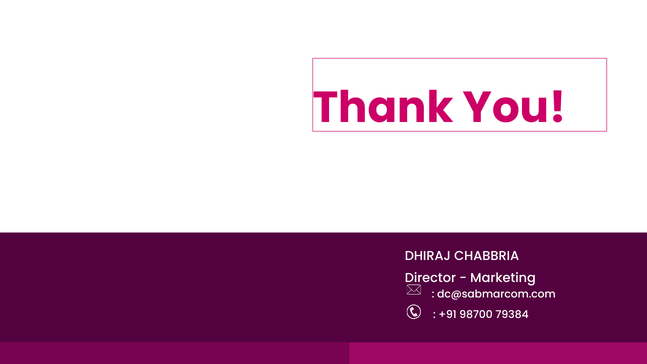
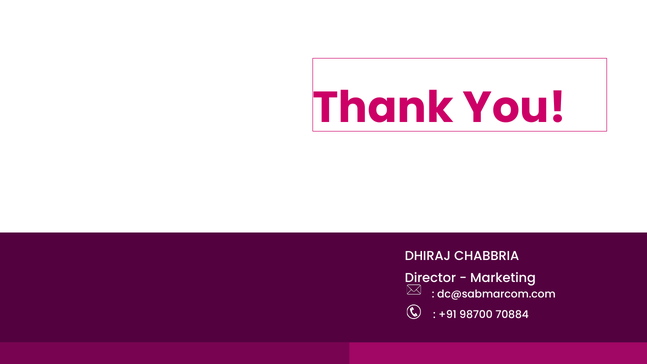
79384: 79384 -> 70884
